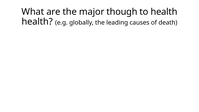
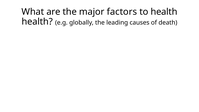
though: though -> factors
